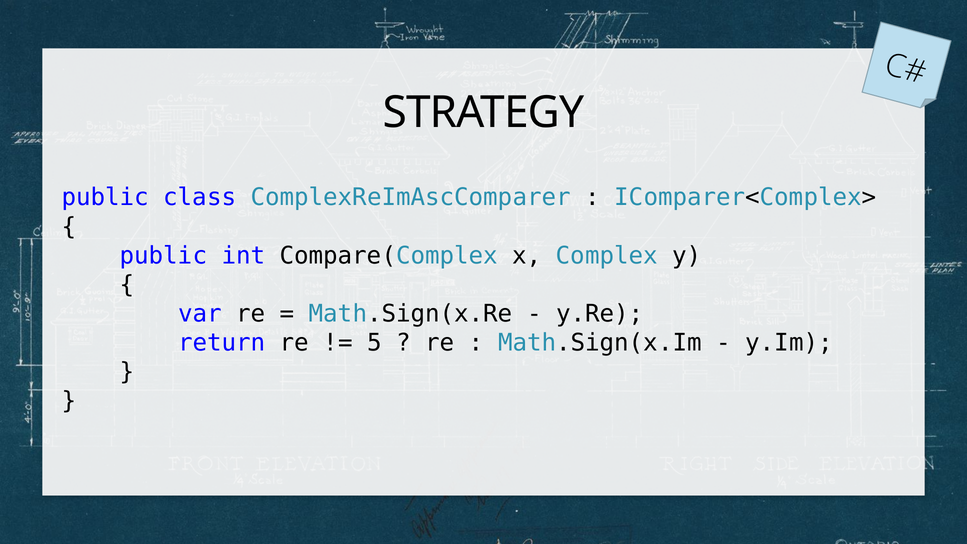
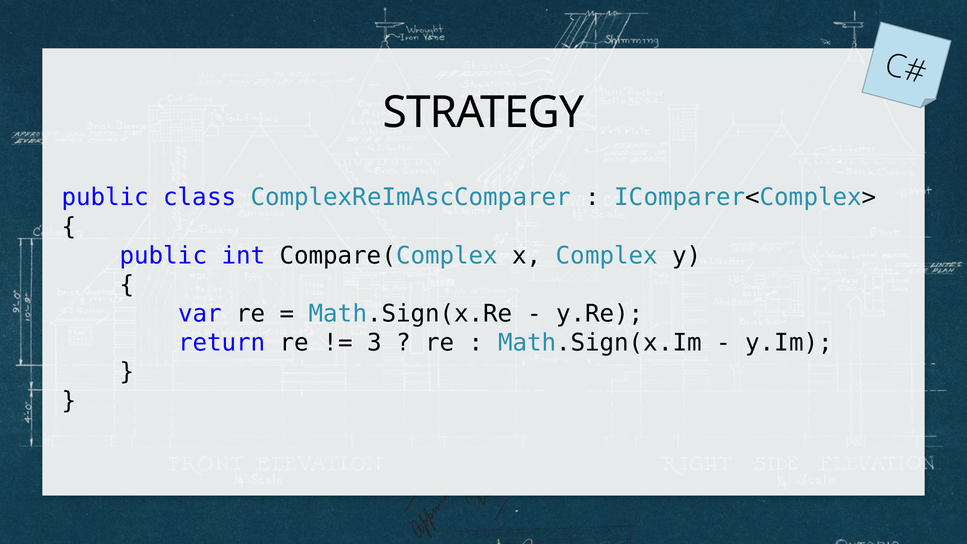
5: 5 -> 3
